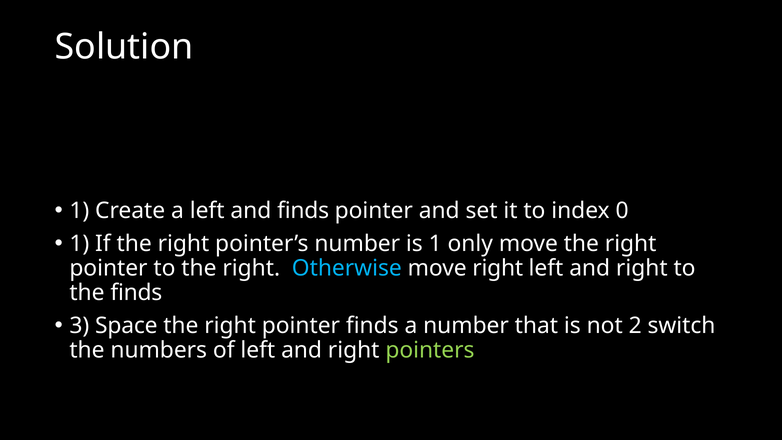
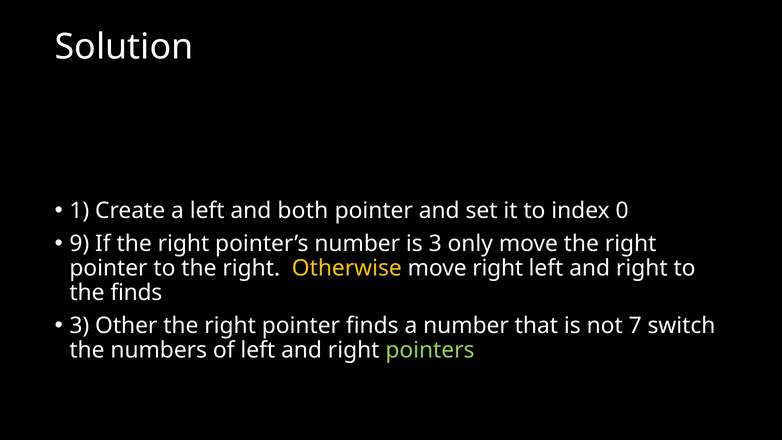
and finds: finds -> both
1 at (79, 243): 1 -> 9
is 1: 1 -> 3
Otherwise colour: light blue -> yellow
Space: Space -> Other
2: 2 -> 7
